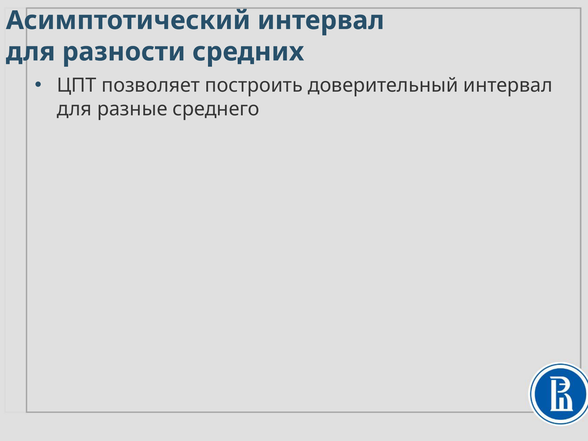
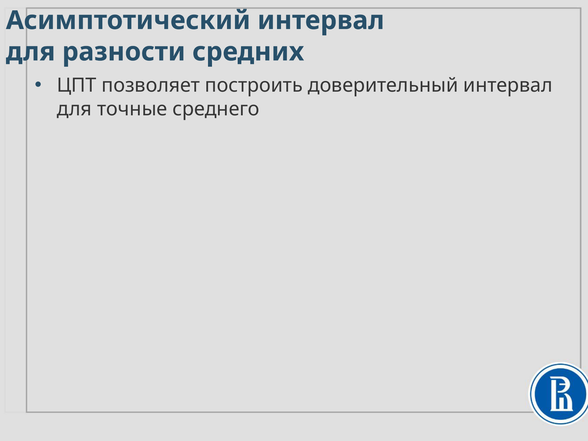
разные: разные -> точные
